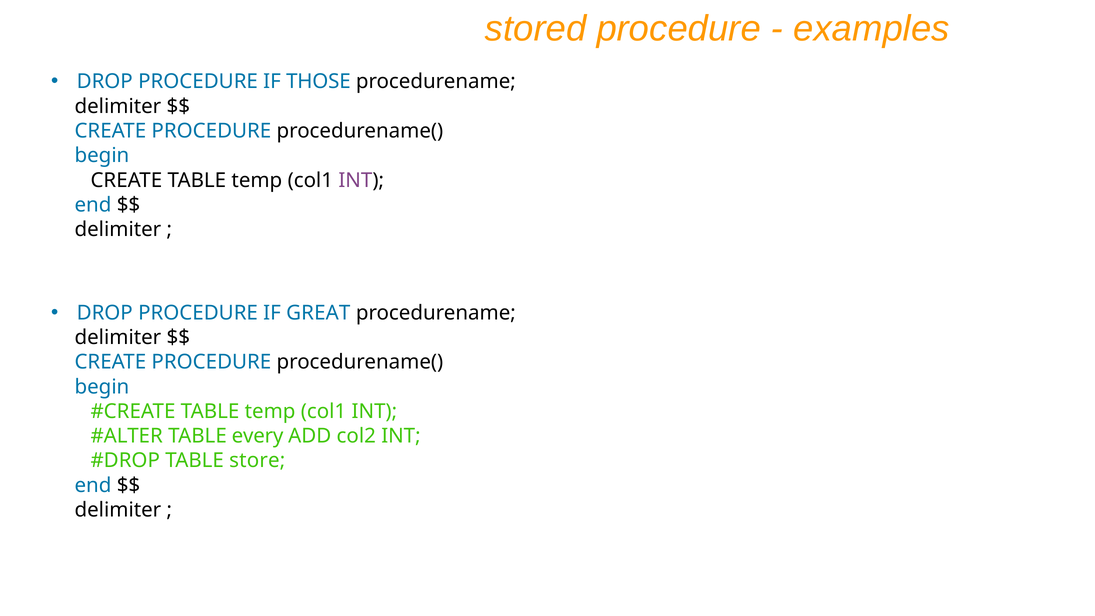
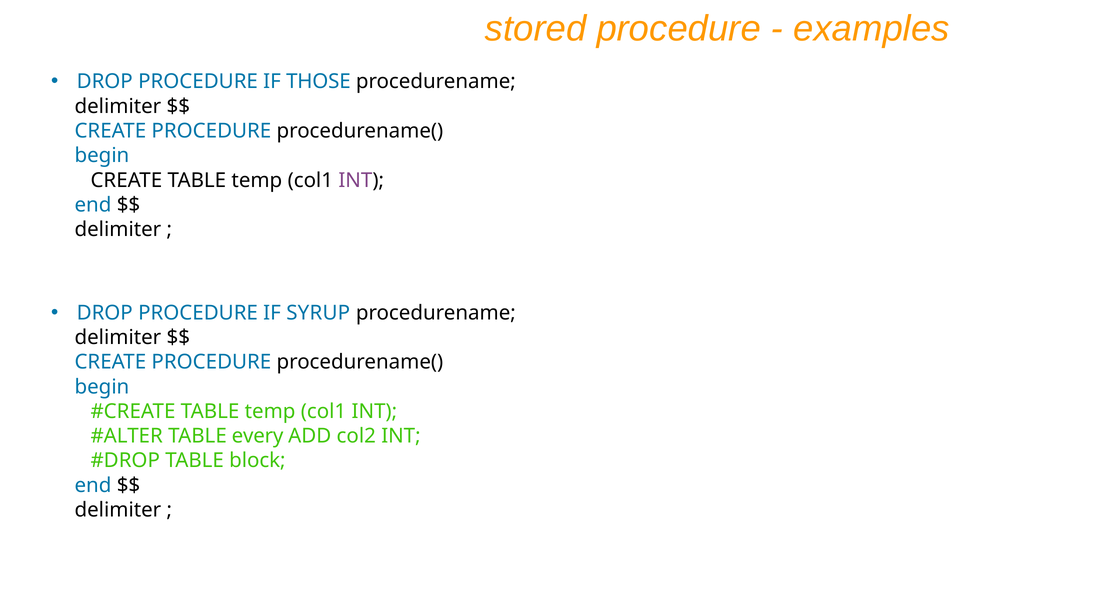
GREAT: GREAT -> SYRUP
store: store -> block
